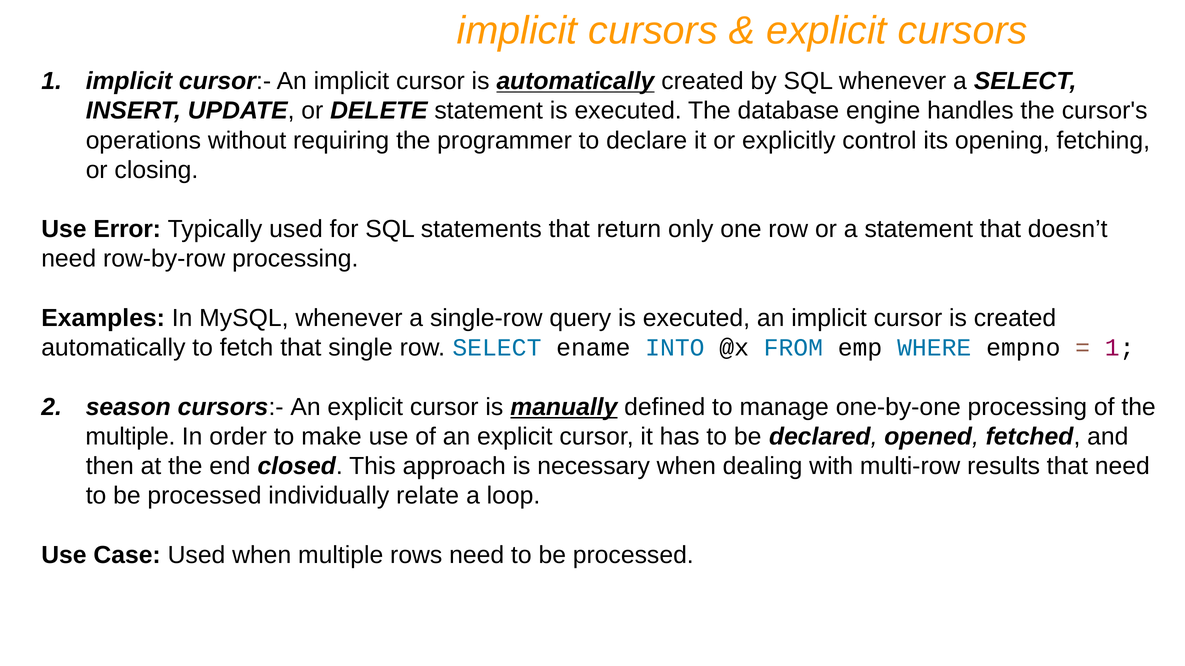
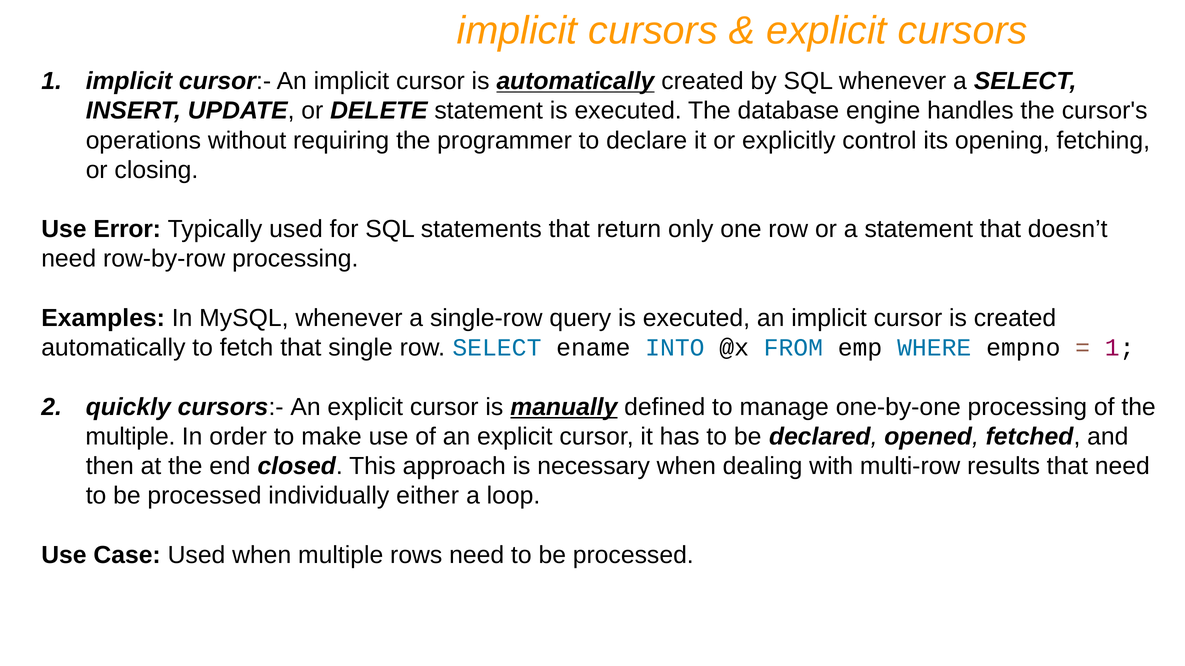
season: season -> quickly
relate: relate -> either
